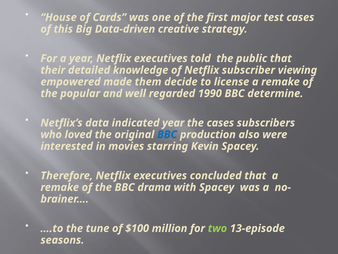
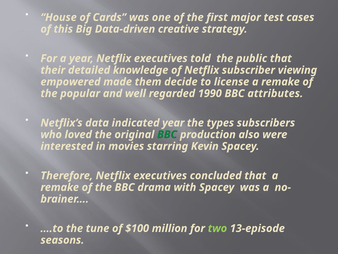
determine: determine -> attributes
the cases: cases -> types
BBC at (167, 134) colour: blue -> green
